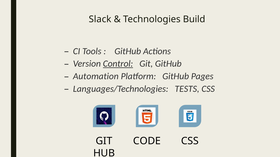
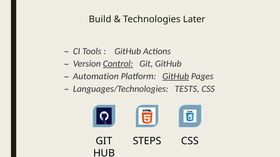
Slack: Slack -> Build
Build: Build -> Later
GitHub at (176, 76) underline: none -> present
CODE: CODE -> STEPS
